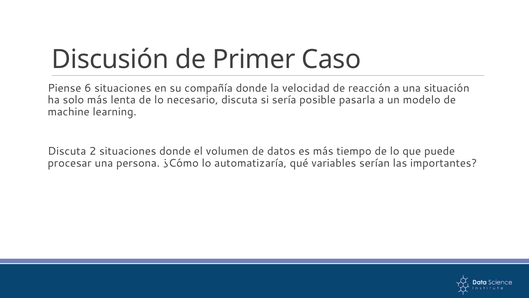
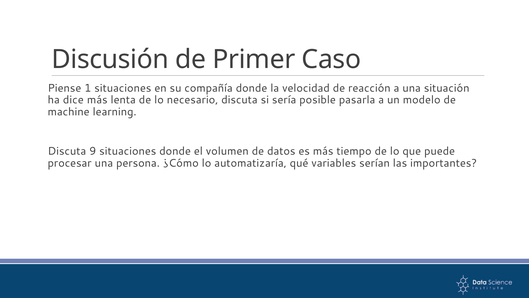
6: 6 -> 1
solo: solo -> dice
2: 2 -> 9
